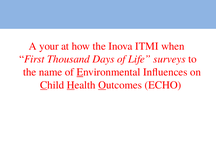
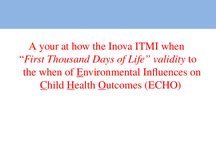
surveys: surveys -> validity
the name: name -> when
